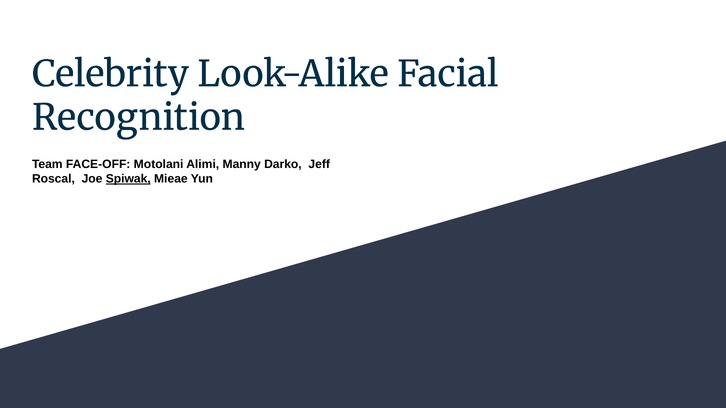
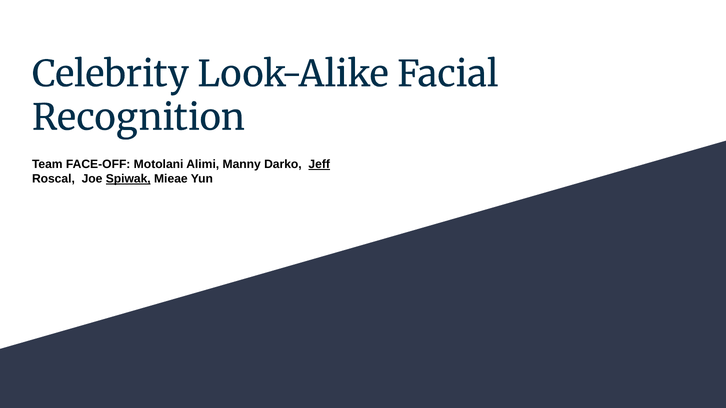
Jeff underline: none -> present
